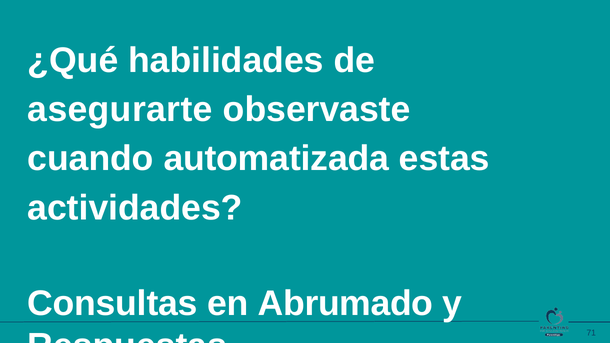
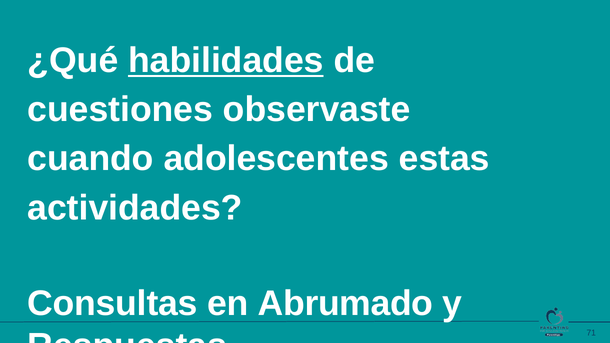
habilidades underline: none -> present
asegurarte: asegurarte -> cuestiones
automatizada: automatizada -> adolescentes
